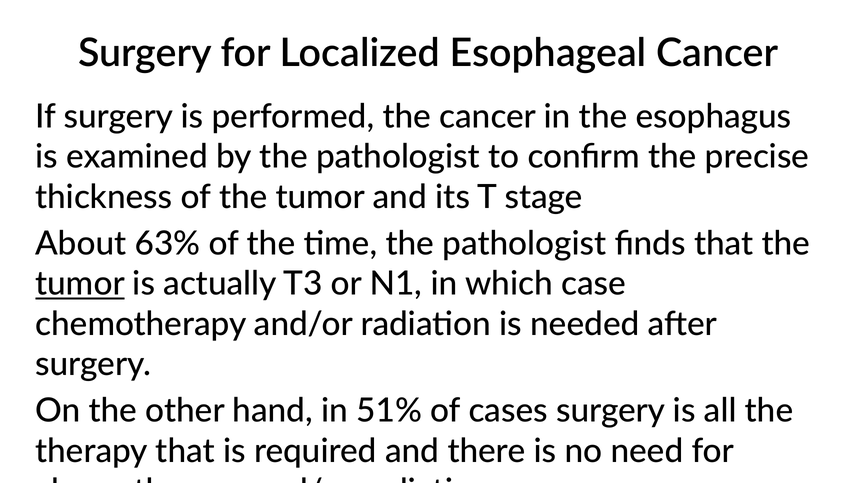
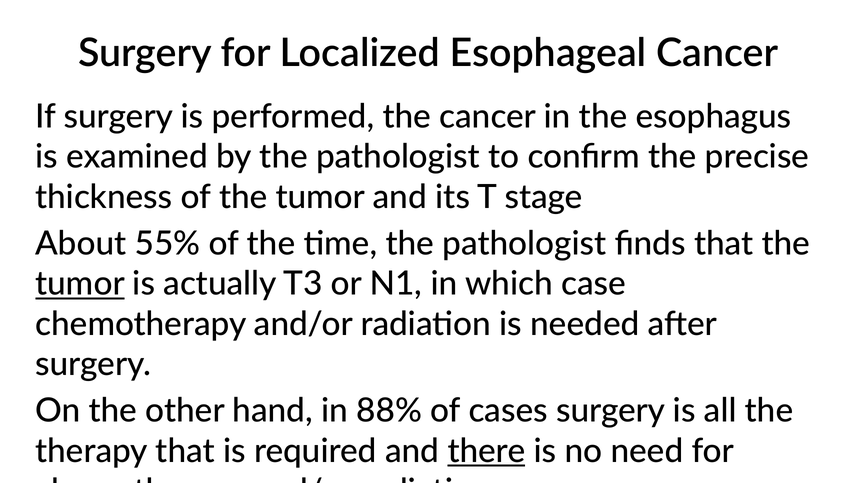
63%: 63% -> 55%
51%: 51% -> 88%
there underline: none -> present
